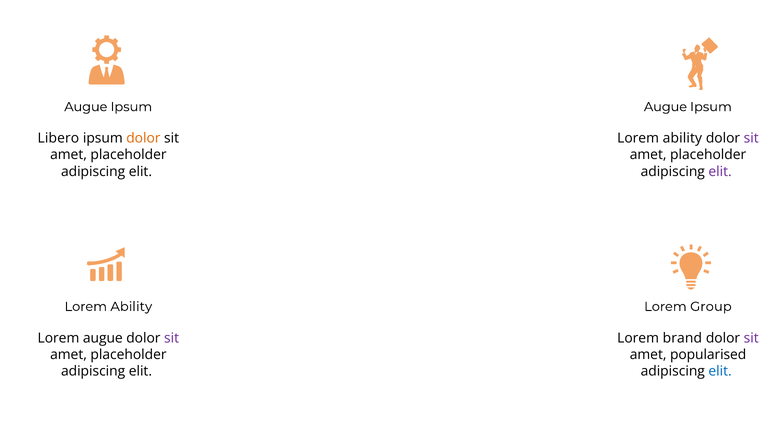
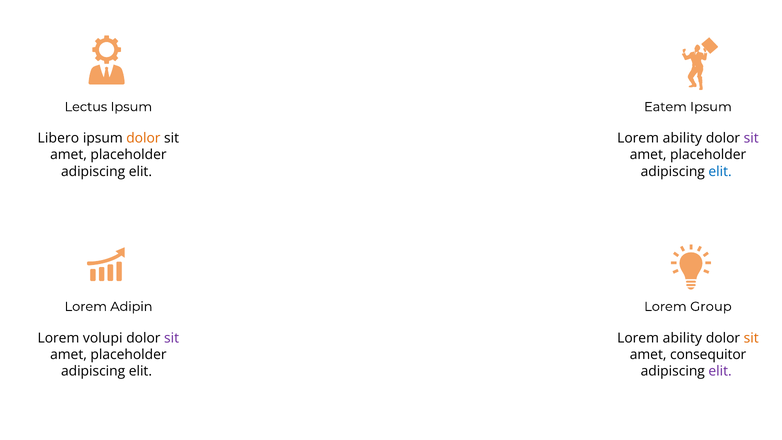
Augue at (86, 107): Augue -> Lectus
Augue at (665, 107): Augue -> Eatem
elit at (720, 171) colour: purple -> blue
Ability at (131, 306): Ability -> Adipin
Lorem augue: augue -> volupi
brand at (682, 338): brand -> ability
sit at (751, 338) colour: purple -> orange
popularised: popularised -> consequitor
elit at (720, 371) colour: blue -> purple
